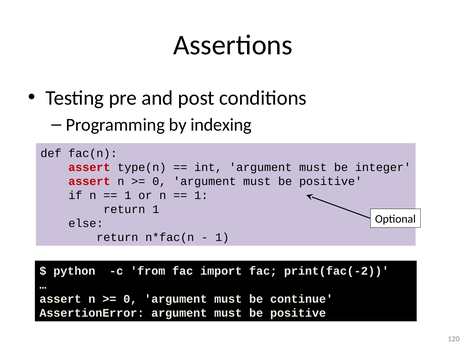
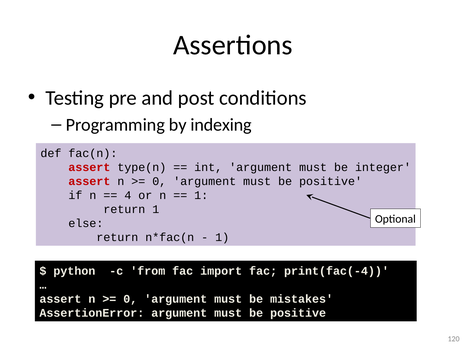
1 at (128, 195): 1 -> 4
print(fac(-2: print(fac(-2 -> print(fac(-4
continue: continue -> mistakes
